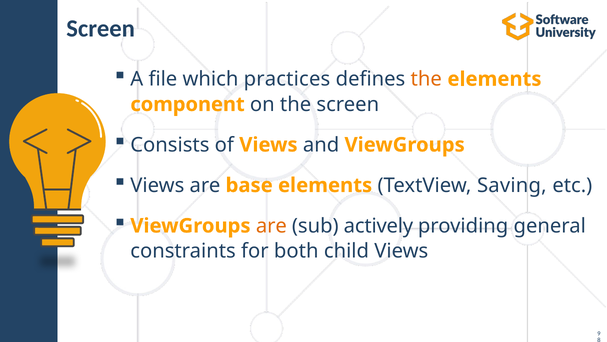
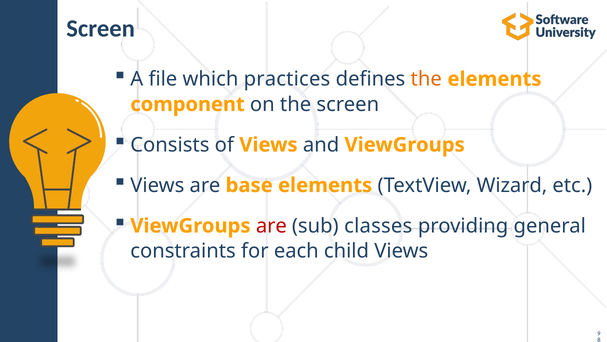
Saving: Saving -> Wizard
are at (271, 226) colour: orange -> red
actively: actively -> classes
both: both -> each
